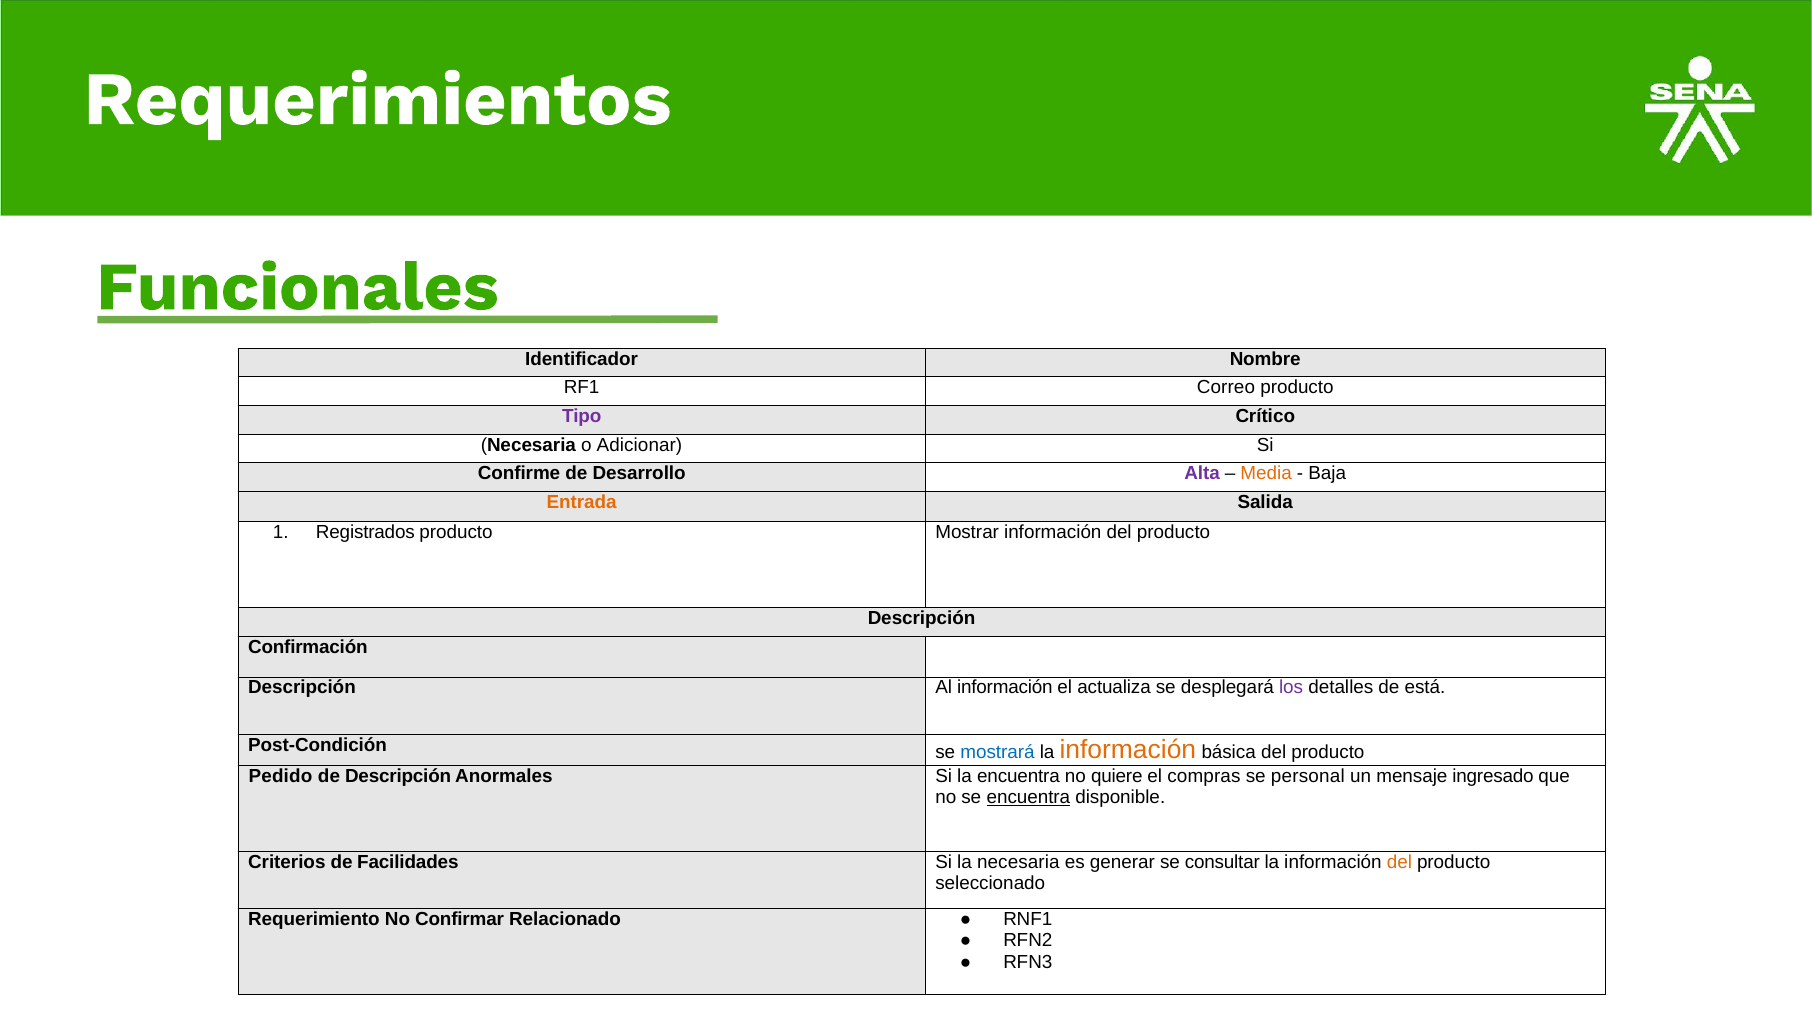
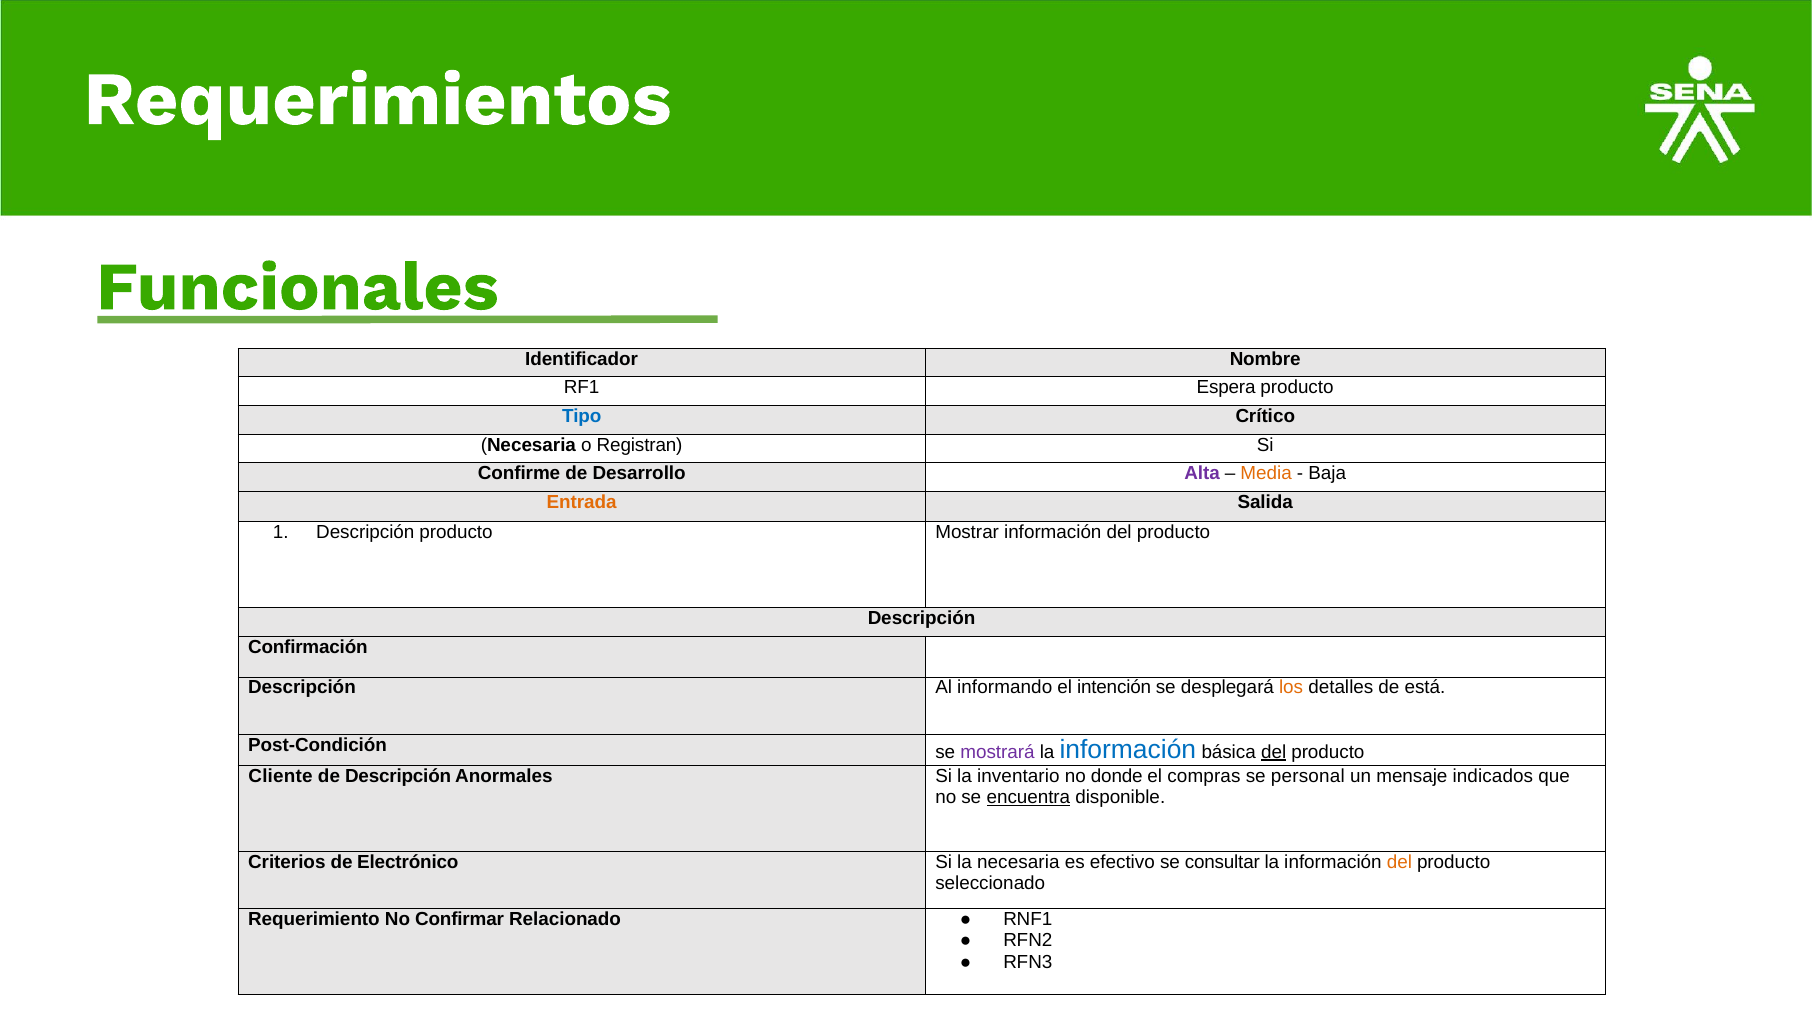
Correo: Correo -> Espera
Tipo colour: purple -> blue
Adicionar: Adicionar -> Registran
Registrados at (365, 533): Registrados -> Descripción
Al información: información -> informando
actualiza: actualiza -> intención
los colour: purple -> orange
mostrará colour: blue -> purple
información at (1128, 750) colour: orange -> blue
del at (1274, 752) underline: none -> present
Pedido: Pedido -> Cliente
la encuentra: encuentra -> inventario
quiere: quiere -> donde
ingresado: ingresado -> indicados
Facilidades: Facilidades -> Electrónico
generar: generar -> efectivo
